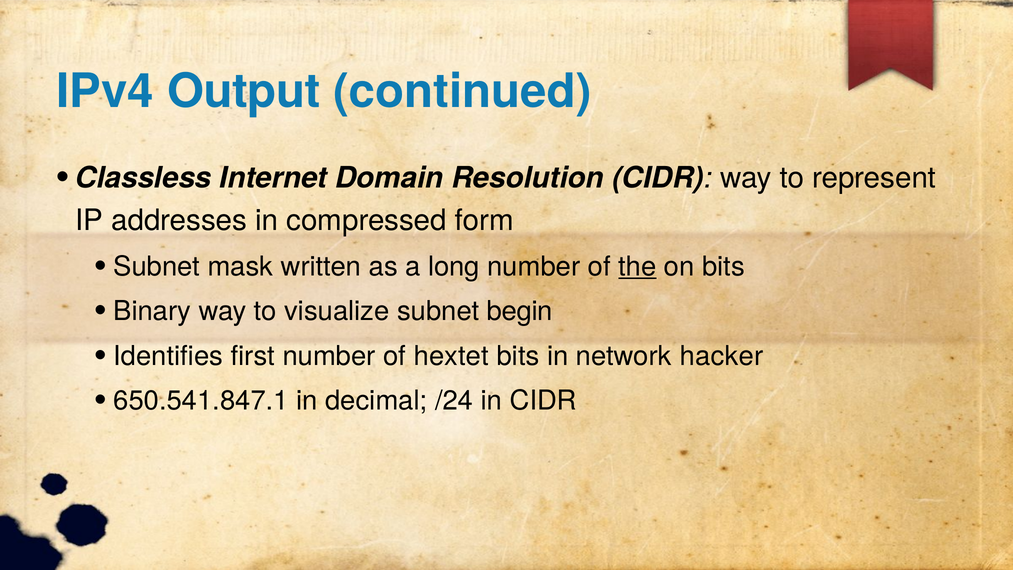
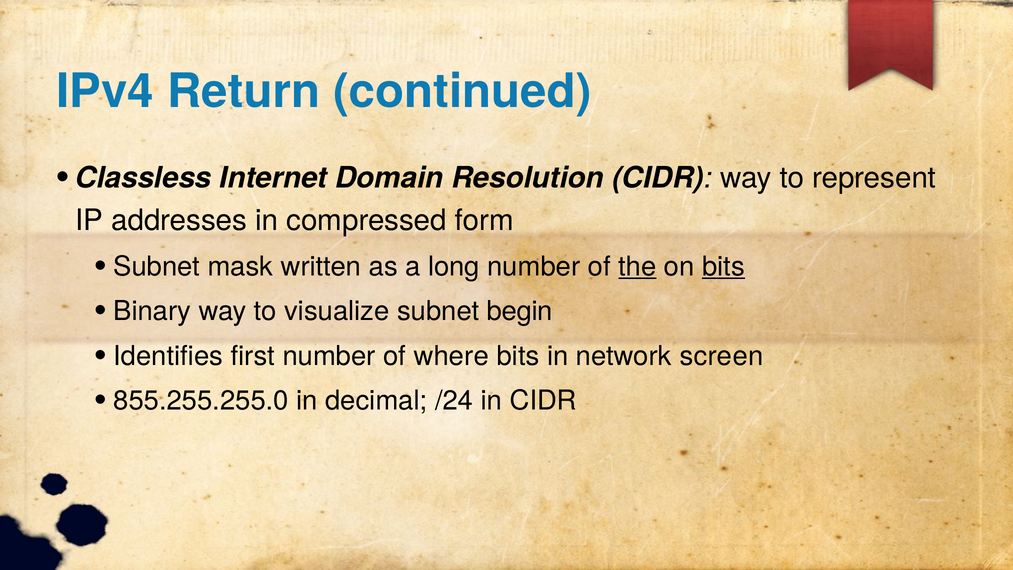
Output: Output -> Return
bits at (723, 267) underline: none -> present
hextet: hextet -> where
hacker: hacker -> screen
650.541.847.1: 650.541.847.1 -> 855.255.255.0
